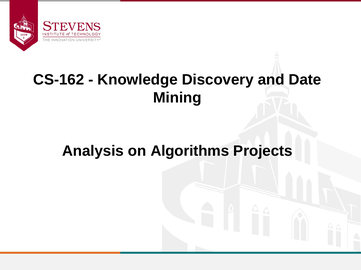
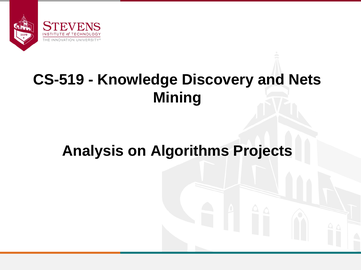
CS-162: CS-162 -> CS-519
Date: Date -> Nets
